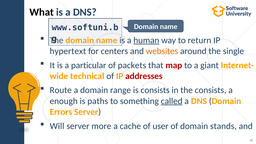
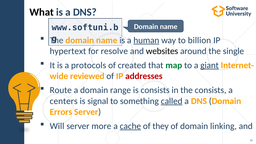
return: return -> billion
centers: centers -> resolve
websites colour: orange -> black
particular: particular -> protocols
packets: packets -> created
map colour: red -> green
giant underline: none -> present
technical: technical -> reviewed
enough: enough -> centers
paths: paths -> signal
cache underline: none -> present
user: user -> they
stands: stands -> linking
